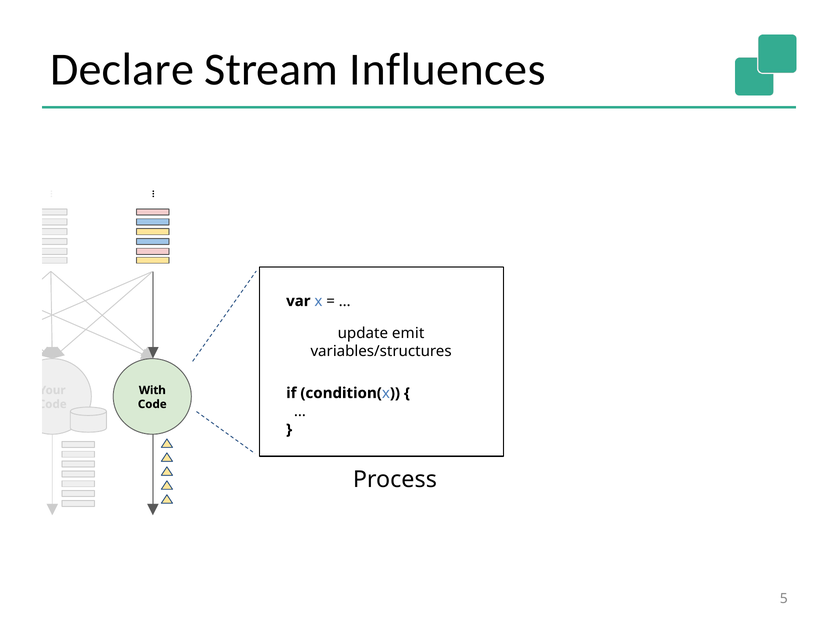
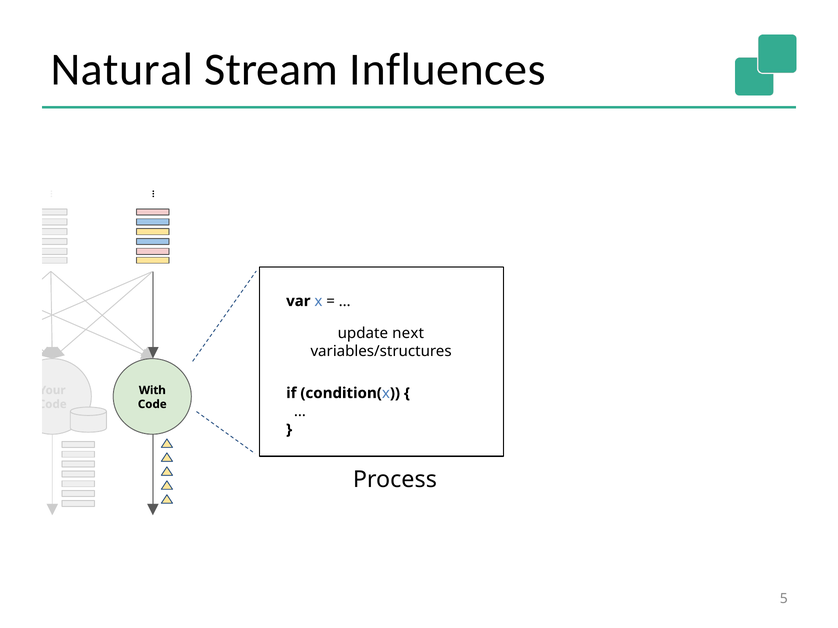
Declare: Declare -> Natural
emit: emit -> next
